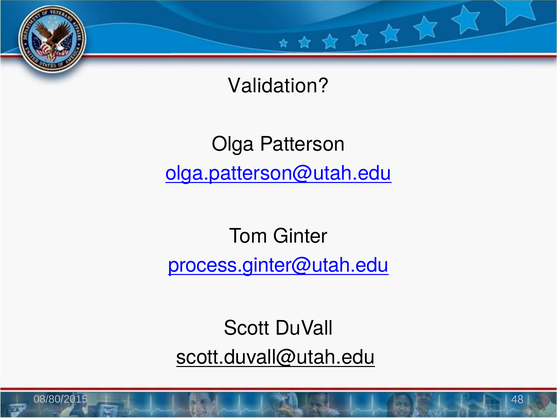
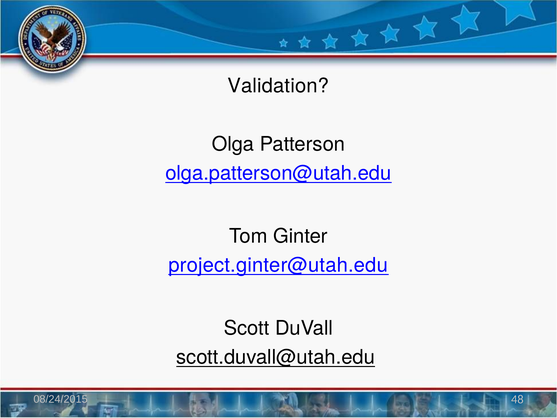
process.ginter@utah.edu: process.ginter@utah.edu -> project.ginter@utah.edu
08/80/2015: 08/80/2015 -> 08/24/2015
